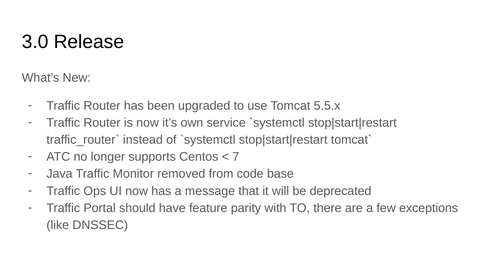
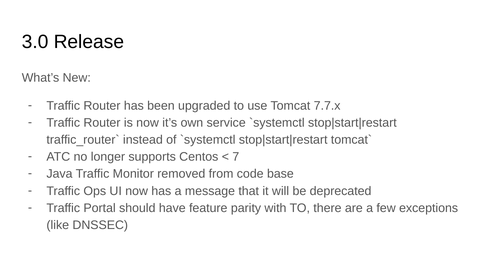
5.5.x: 5.5.x -> 7.7.x
